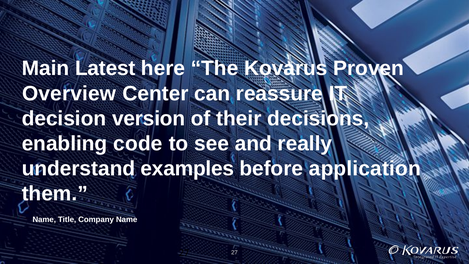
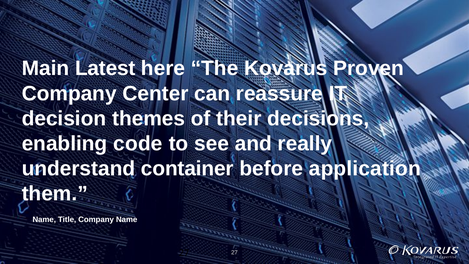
Overview at (69, 93): Overview -> Company
version: version -> themes
examples: examples -> container
